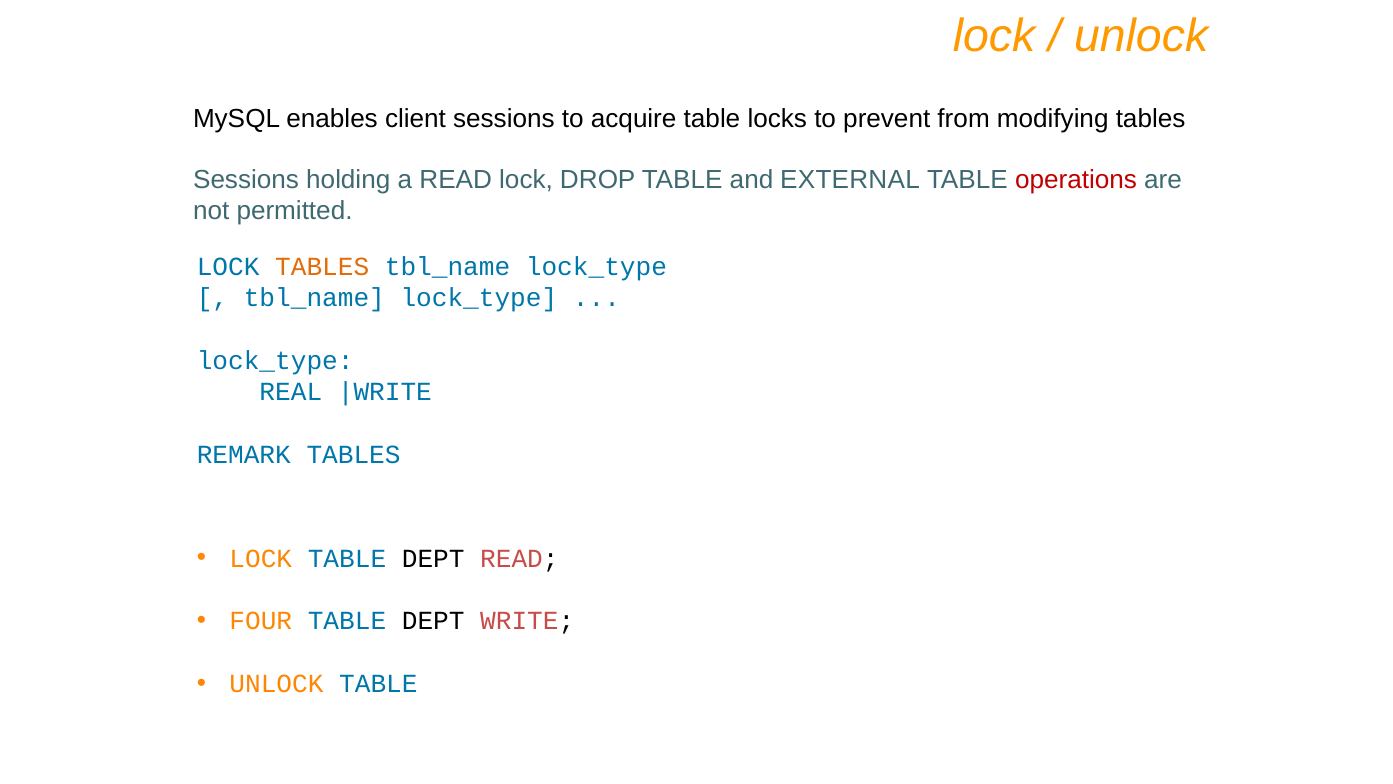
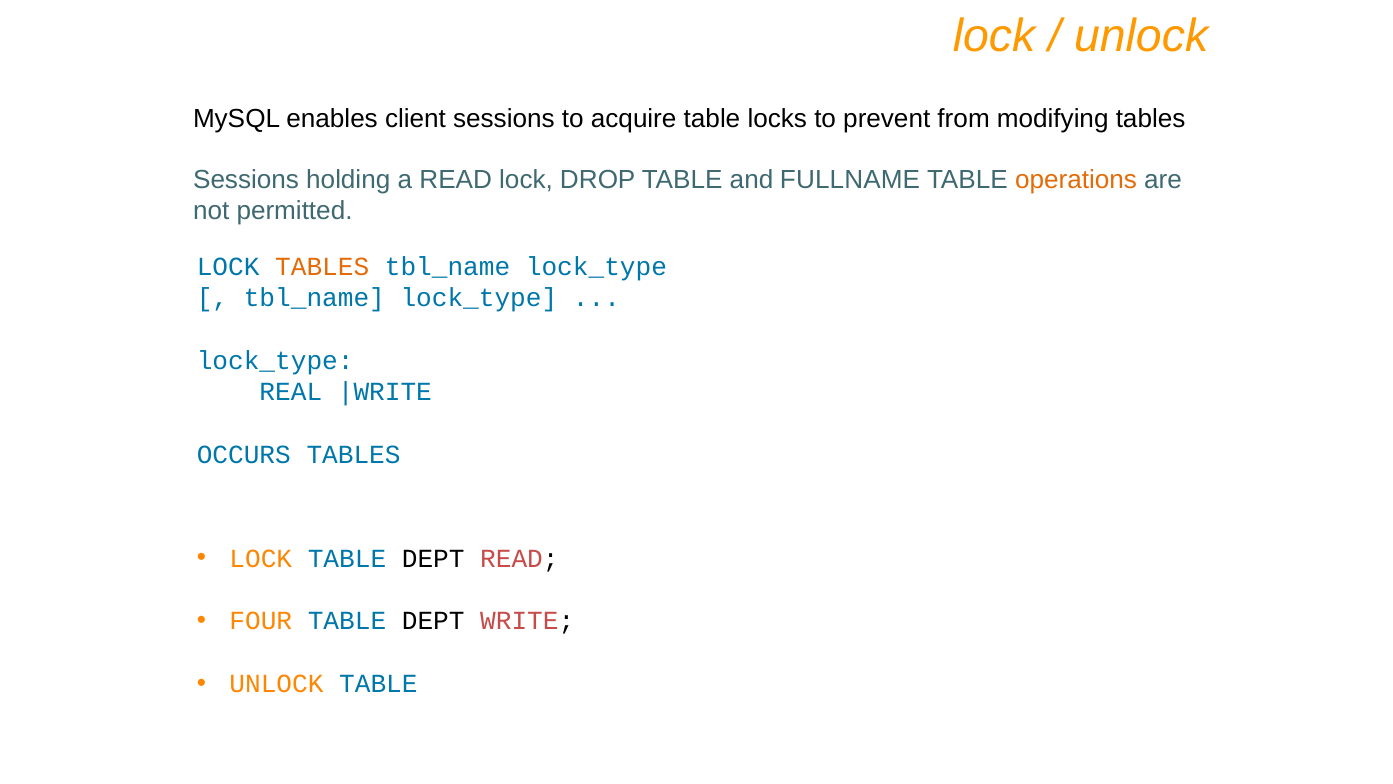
EXTERNAL: EXTERNAL -> FULLNAME
operations colour: red -> orange
REMARK: REMARK -> OCCURS
